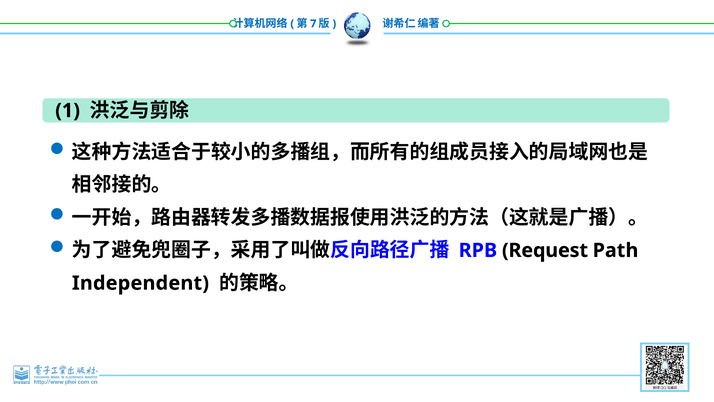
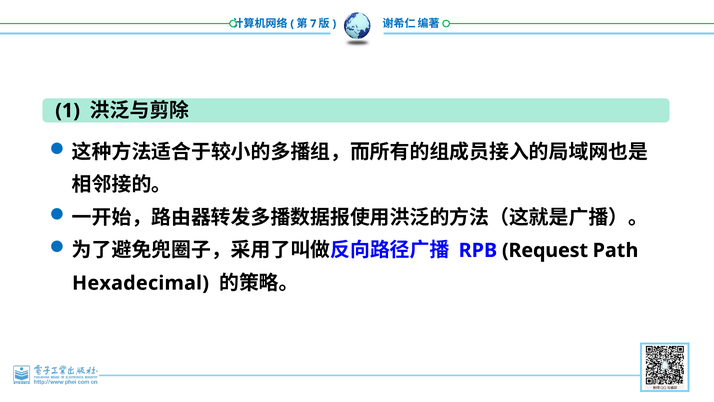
Independent: Independent -> Hexadecimal
